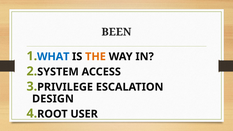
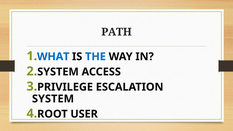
BEEN: BEEN -> PATH
THE colour: orange -> blue
DESIGN at (53, 99): DESIGN -> SYSTEM
